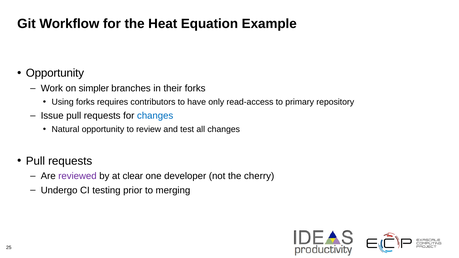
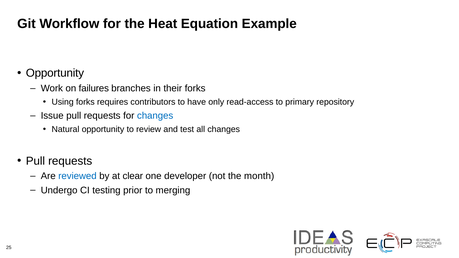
simpler: simpler -> failures
reviewed colour: purple -> blue
cherry: cherry -> month
